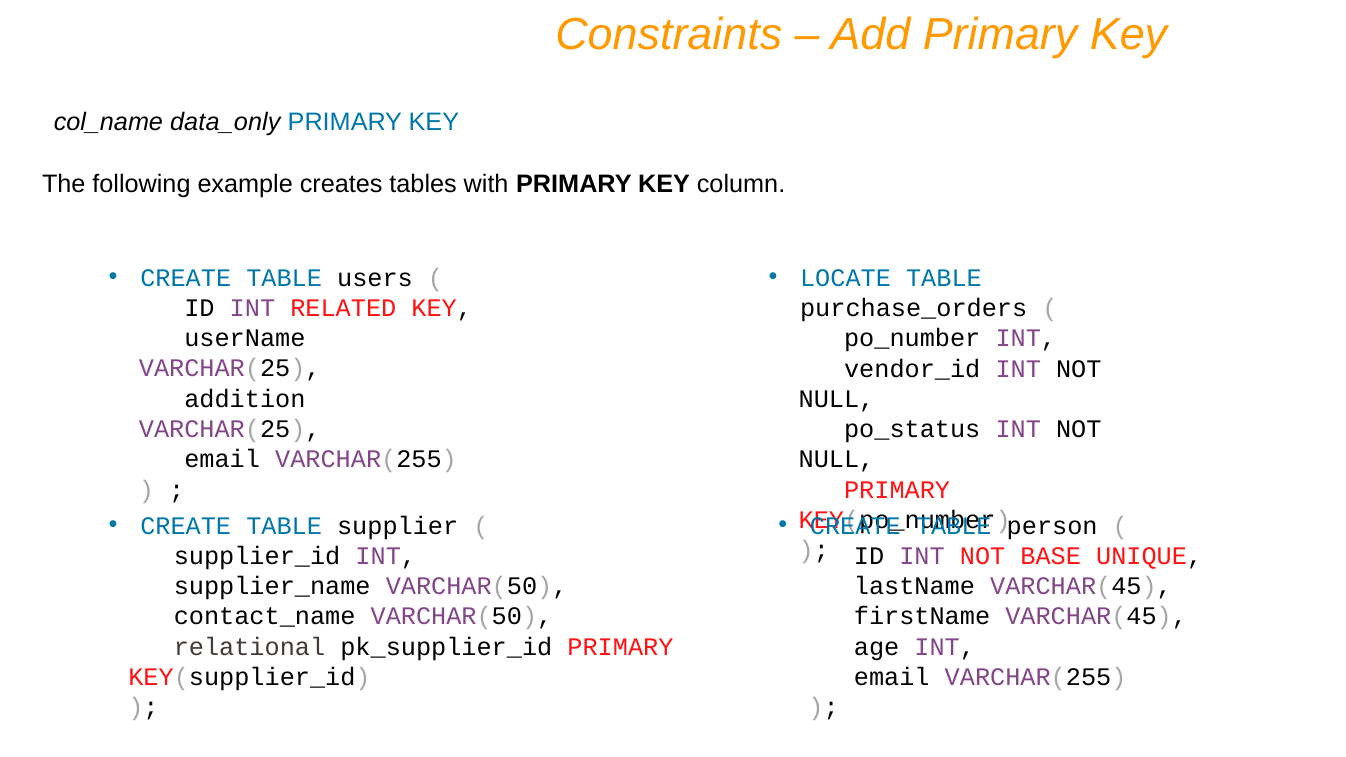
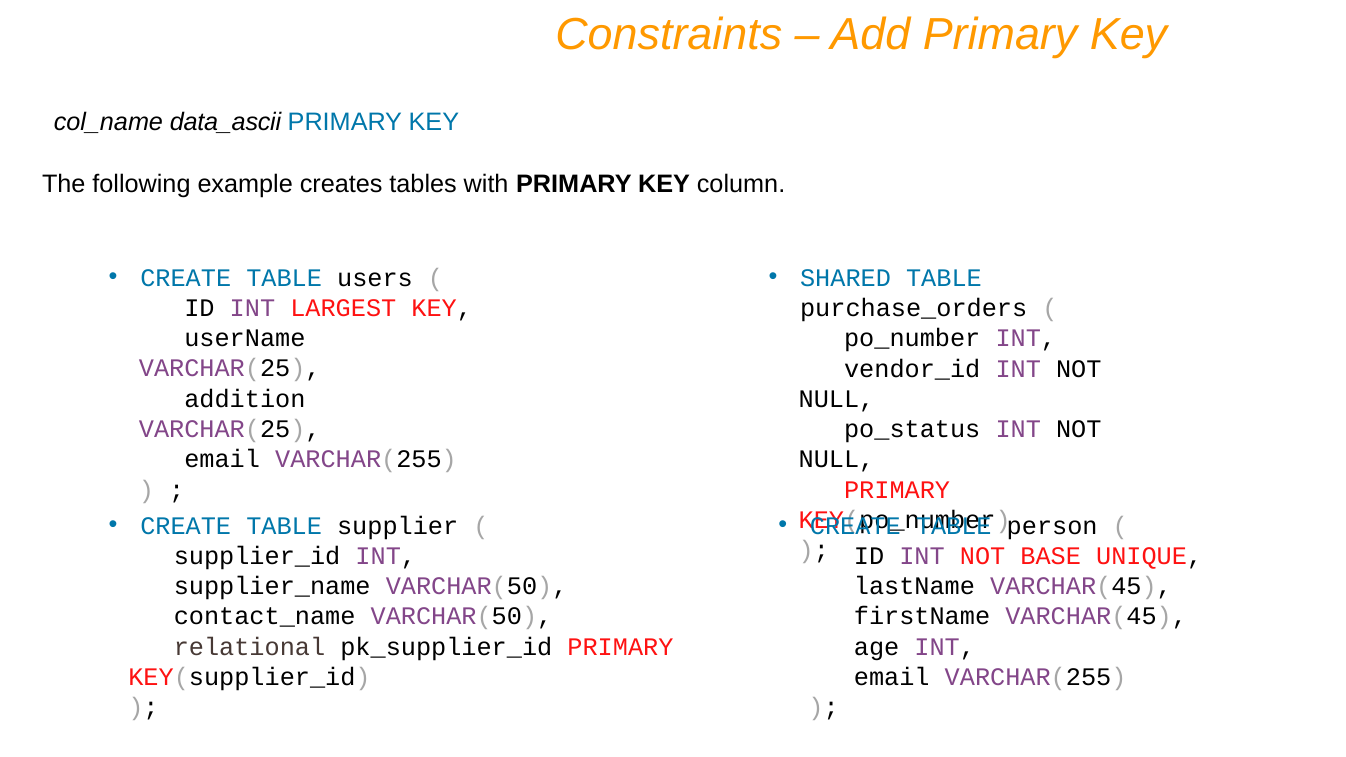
data_only: data_only -> data_ascii
LOCATE: LOCATE -> SHARED
RELATED: RELATED -> LARGEST
